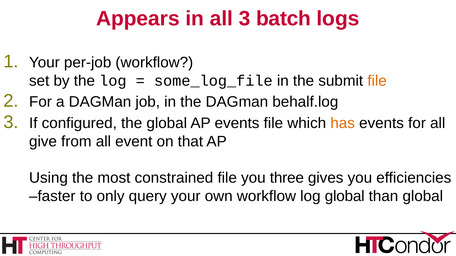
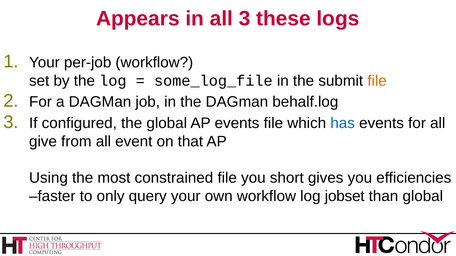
batch: batch -> these
has colour: orange -> blue
three: three -> short
log global: global -> jobset
